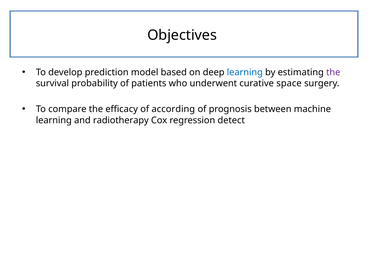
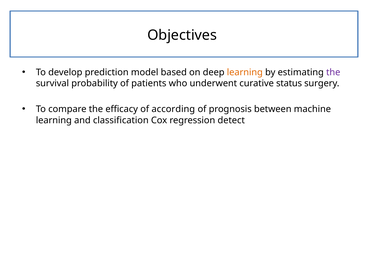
learning at (245, 72) colour: blue -> orange
space: space -> status
radiotherapy: radiotherapy -> classification
